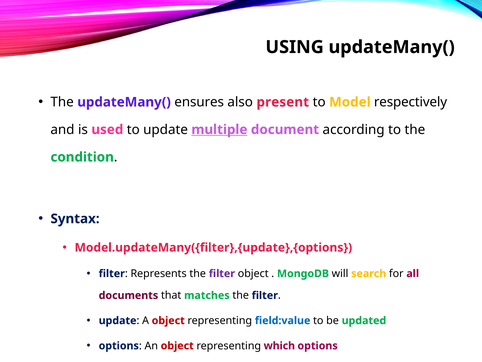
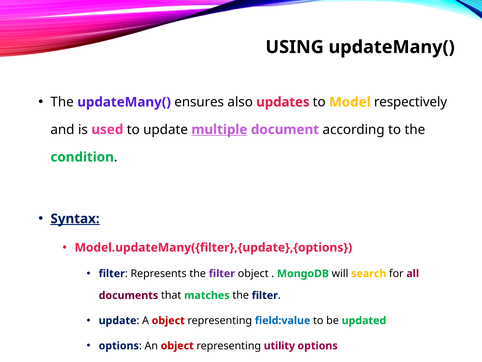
present: present -> updates
Syntax underline: none -> present
which: which -> utility
